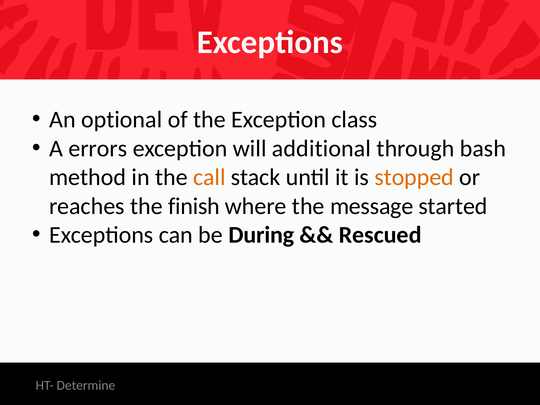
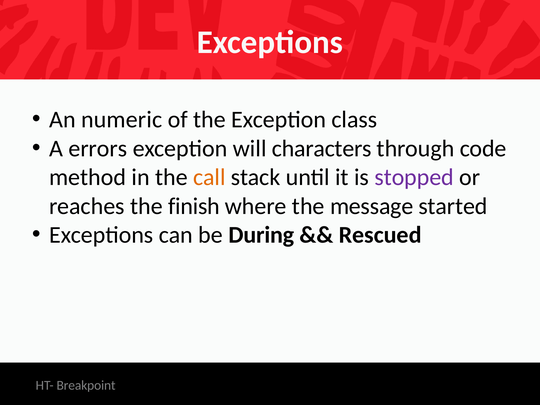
optional: optional -> numeric
additional: additional -> characters
bash: bash -> code
stopped colour: orange -> purple
Determine: Determine -> Breakpoint
